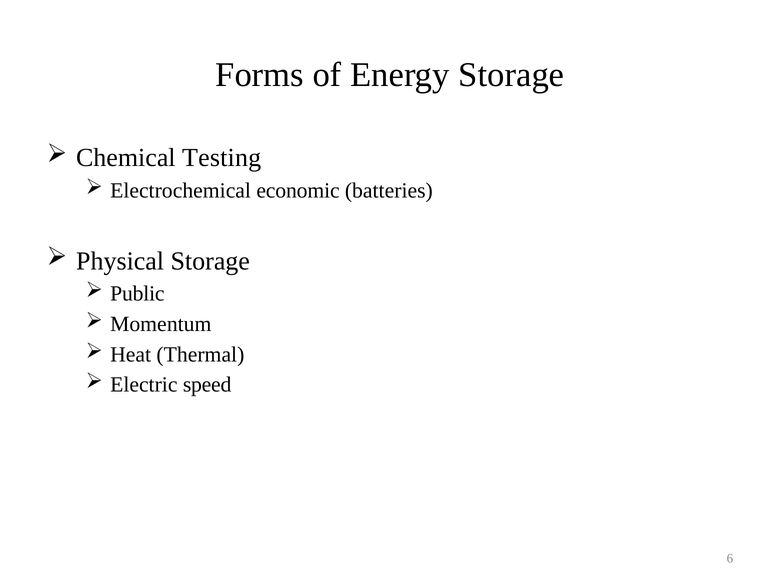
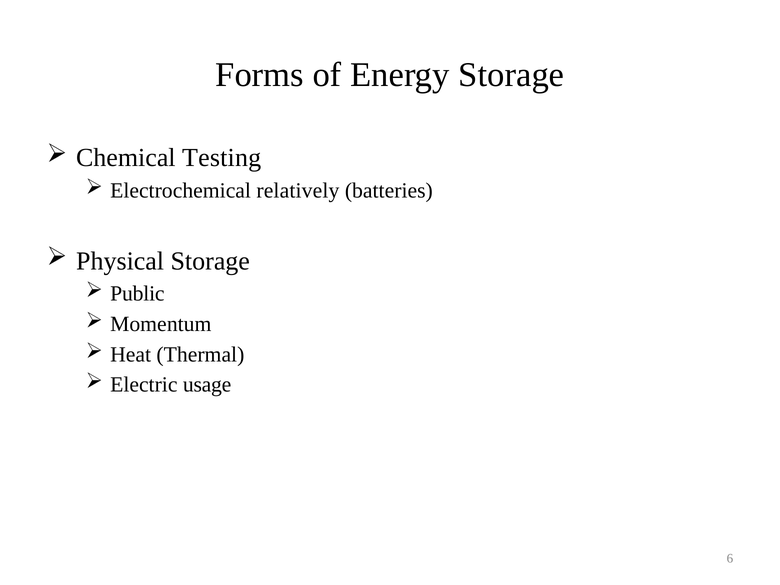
economic: economic -> relatively
speed: speed -> usage
